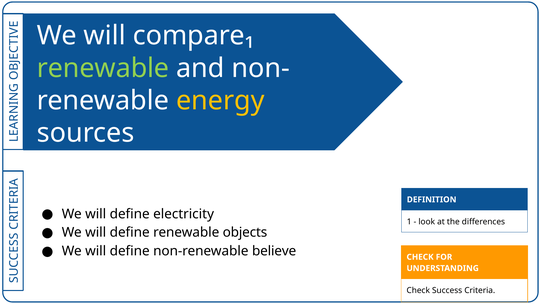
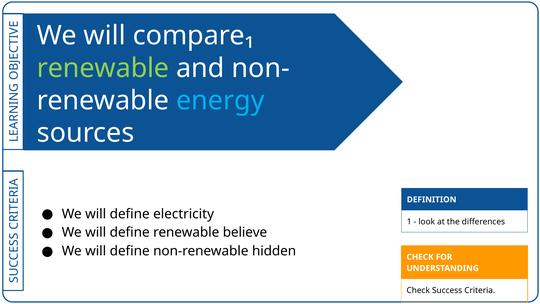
energy colour: yellow -> light blue
objects: objects -> believe
believe: believe -> hidden
